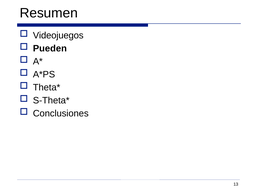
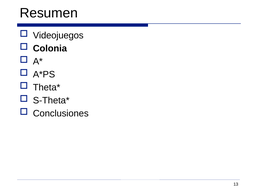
Pueden: Pueden -> Colonia
